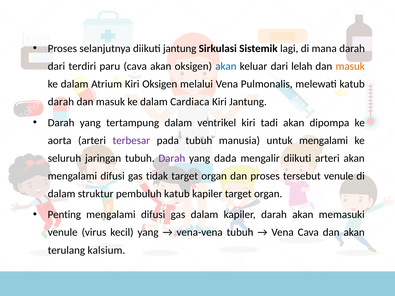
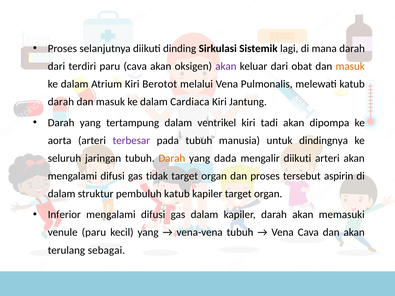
diikuti jantung: jantung -> dinding
akan at (226, 66) colour: blue -> purple
lelah: lelah -> obat
Kiri Oksigen: Oksigen -> Berotot
untuk mengalami: mengalami -> dindingnya
Darah at (172, 158) colour: purple -> orange
tersebut venule: venule -> aspirin
Penting: Penting -> Inferior
venule virus: virus -> paru
kalsium: kalsium -> sebagai
